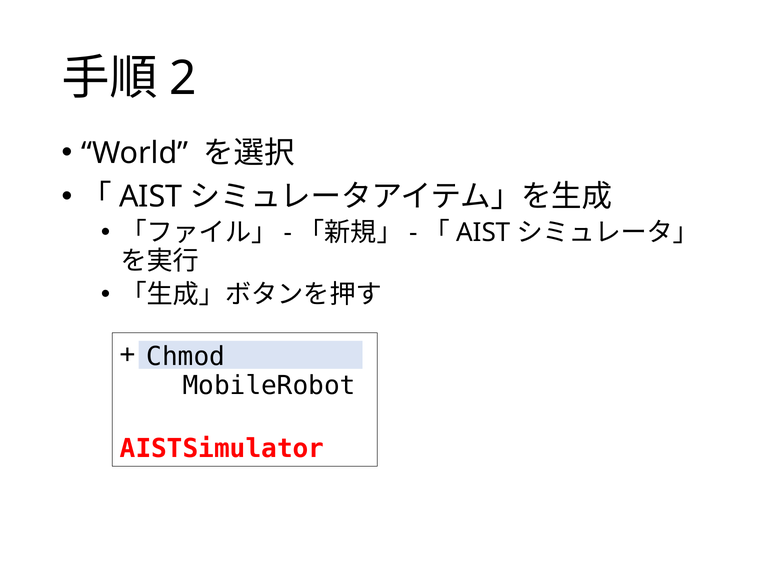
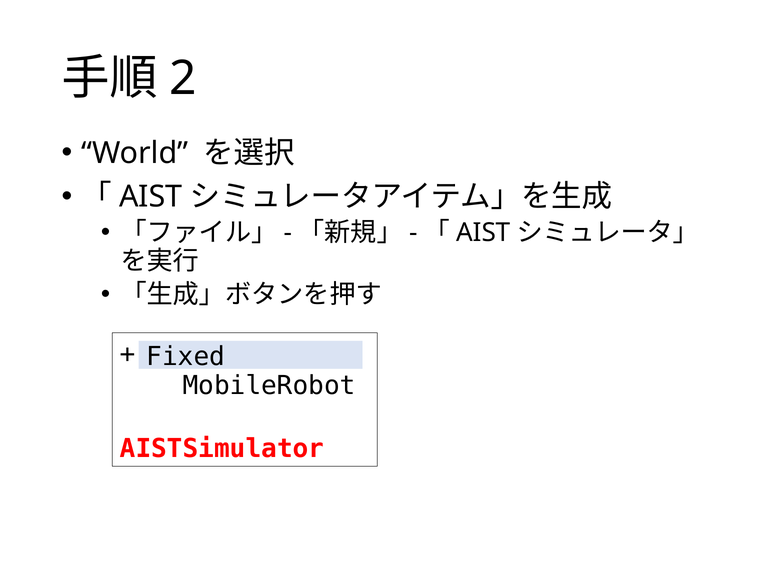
Chmod: Chmod -> Fixed
